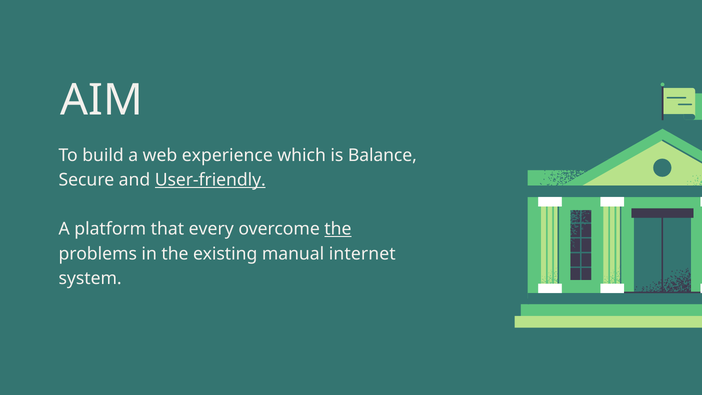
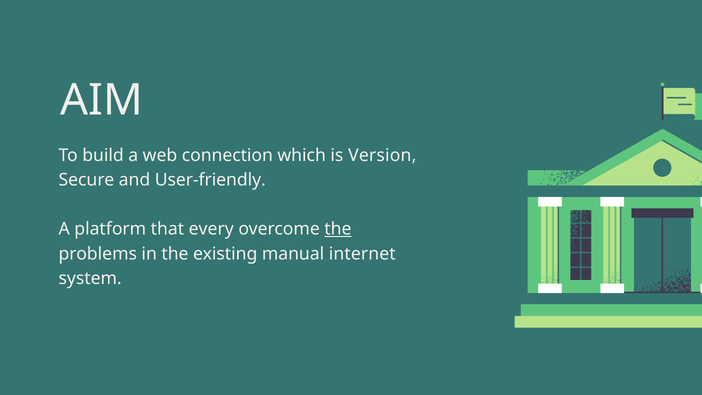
experience: experience -> connection
Balance: Balance -> Version
User-friendly underline: present -> none
